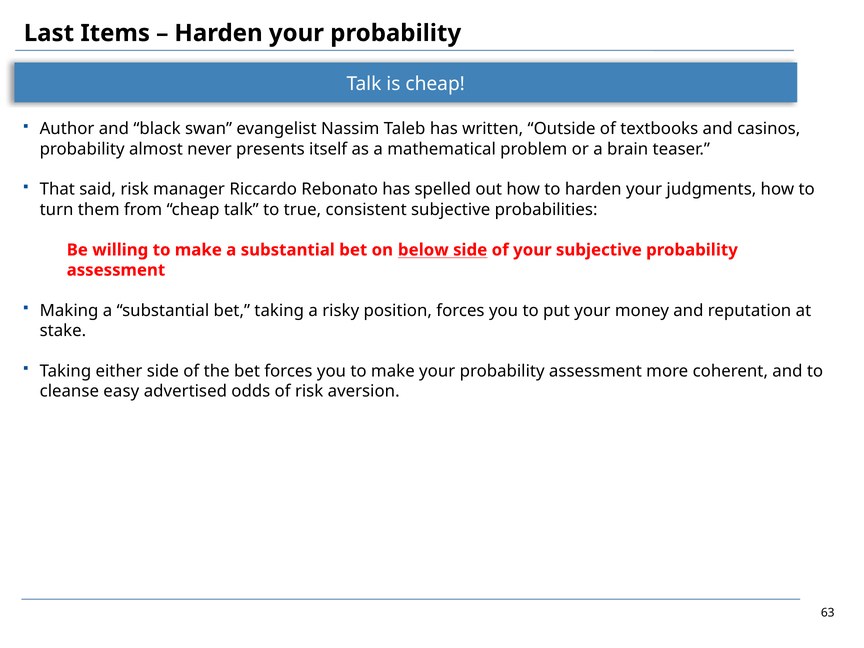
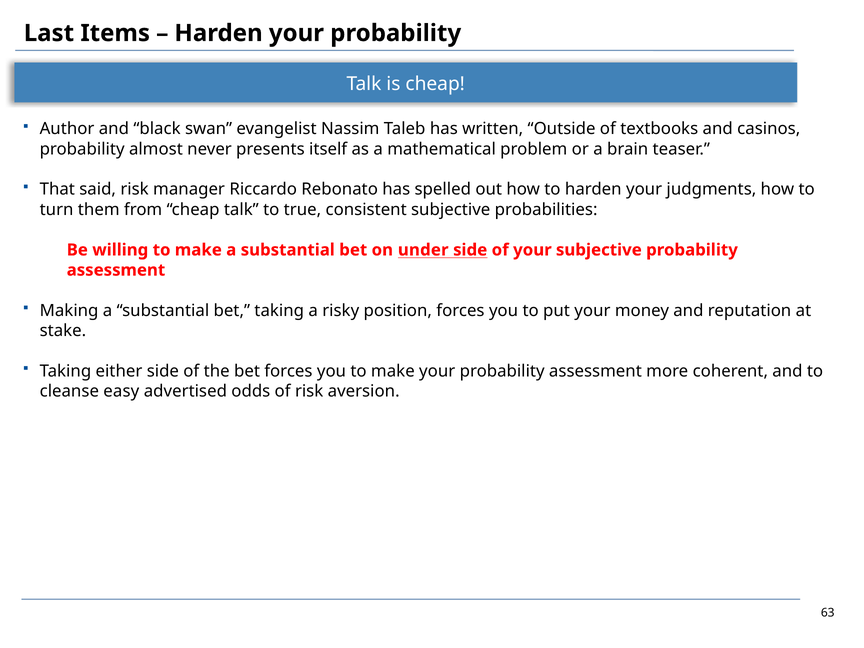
below: below -> under
